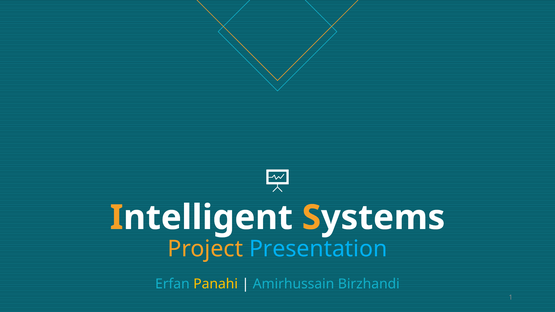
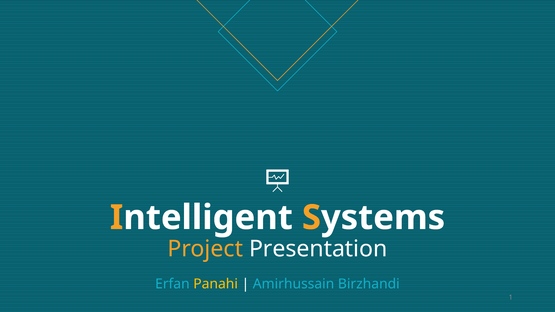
Presentation colour: light blue -> white
